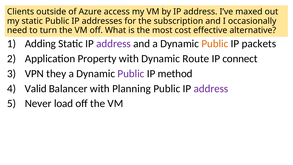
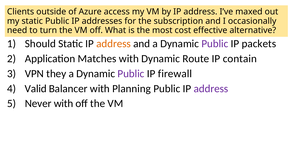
Adding: Adding -> Should
address at (114, 44) colour: purple -> orange
Public at (215, 44) colour: orange -> purple
Property: Property -> Matches
connect: connect -> contain
method: method -> firewall
Never load: load -> with
